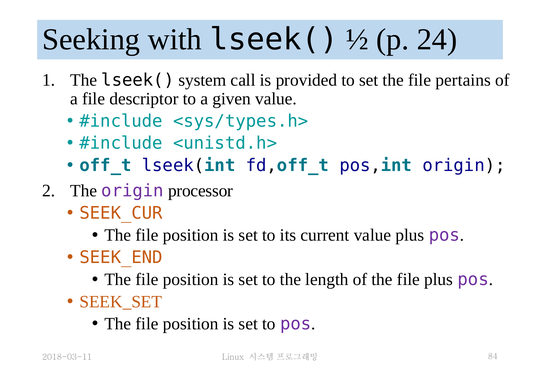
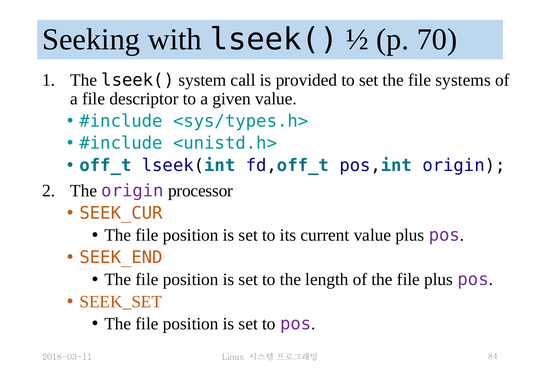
24: 24 -> 70
pertains: pertains -> systems
